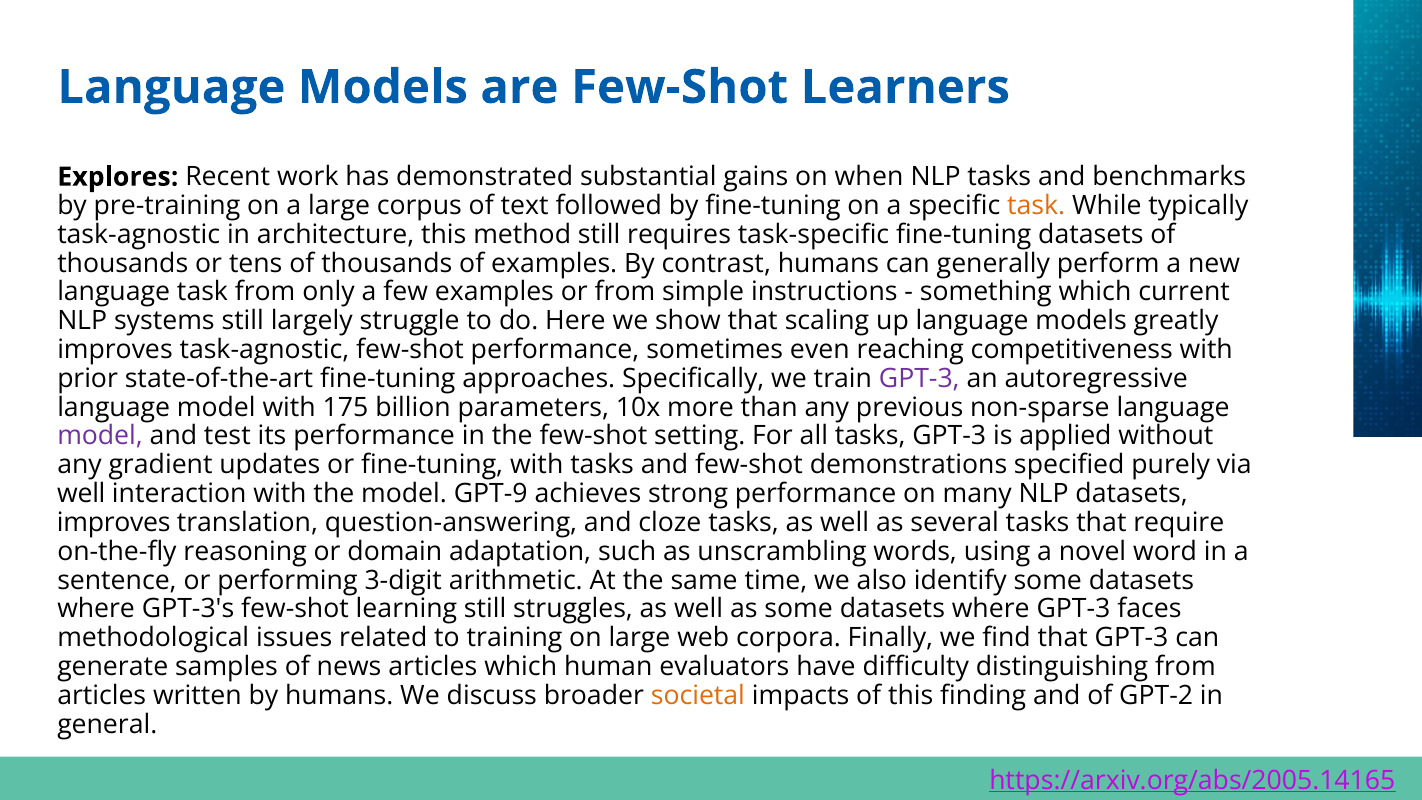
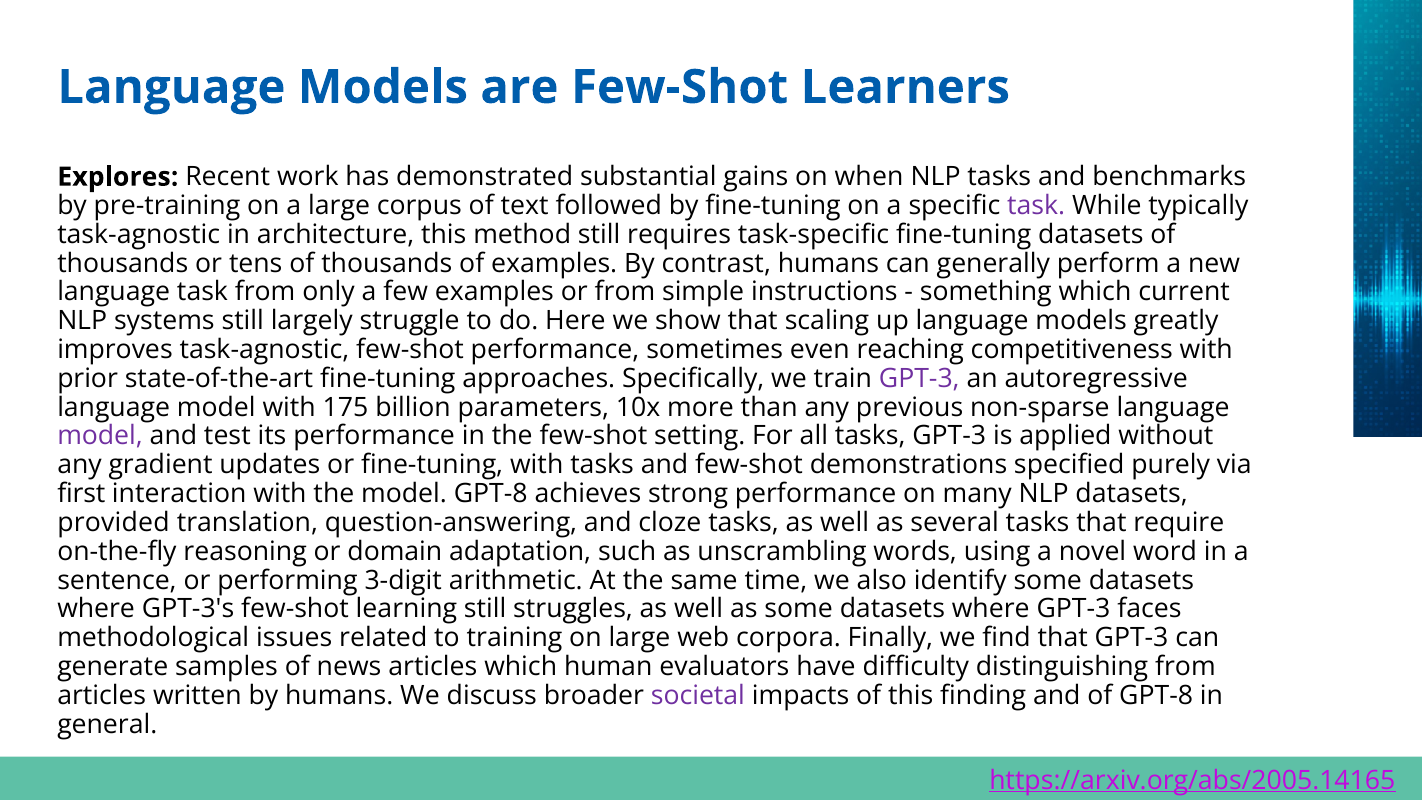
task at (1036, 206) colour: orange -> purple
well at (81, 494): well -> first
model GPT-9: GPT-9 -> GPT-8
improves at (114, 523): improves -> provided
societal colour: orange -> purple
of GPT-2: GPT-2 -> GPT-8
